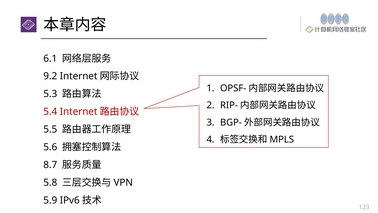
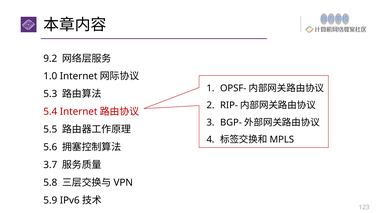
6.1: 6.1 -> 9.2
9.2: 9.2 -> 1.0
8.7: 8.7 -> 3.7
